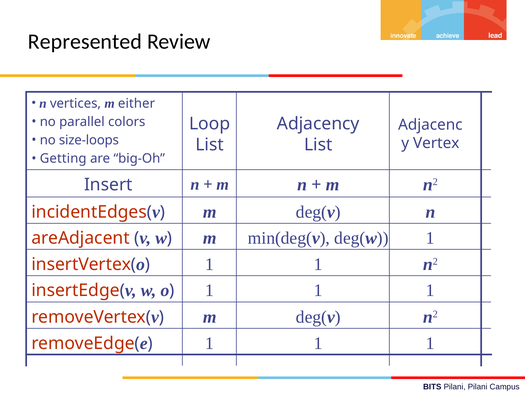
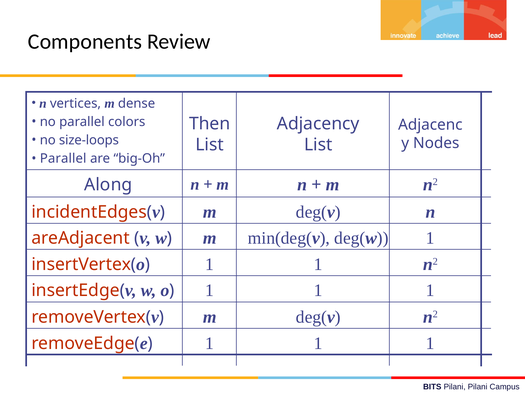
Represented: Represented -> Components
either: either -> dense
Loop: Loop -> Then
Vertex: Vertex -> Nodes
Getting at (63, 158): Getting -> Parallel
Insert: Insert -> Along
